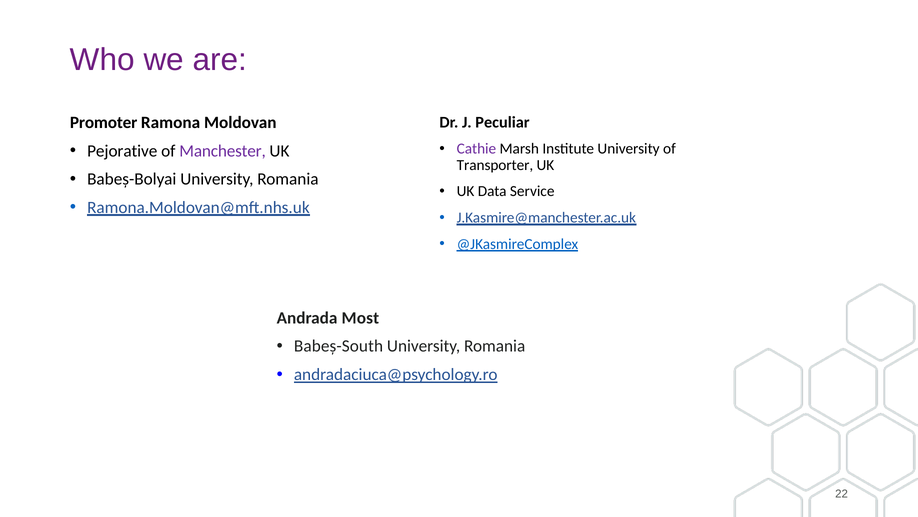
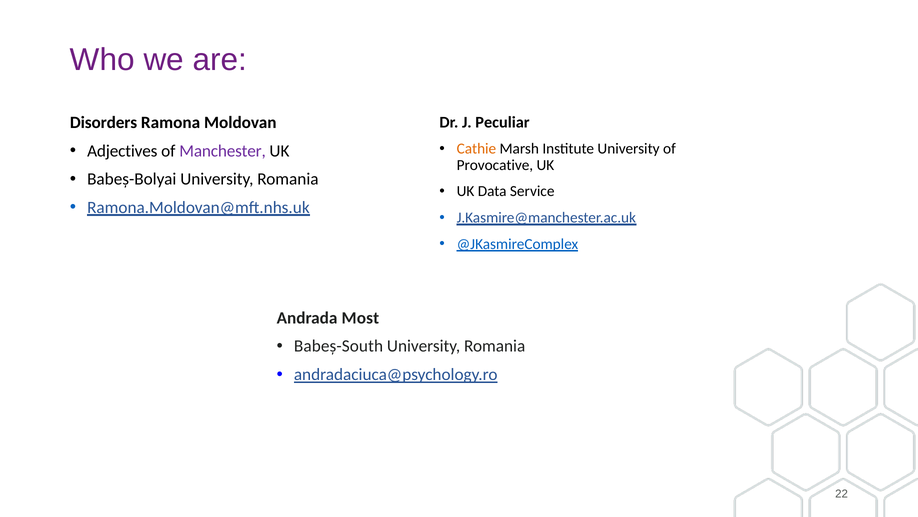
Promoter: Promoter -> Disorders
Cathie colour: purple -> orange
Pejorative: Pejorative -> Adjectives
Transporter: Transporter -> Provocative
